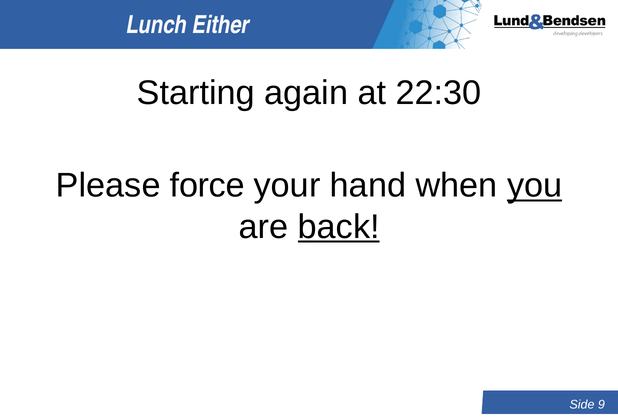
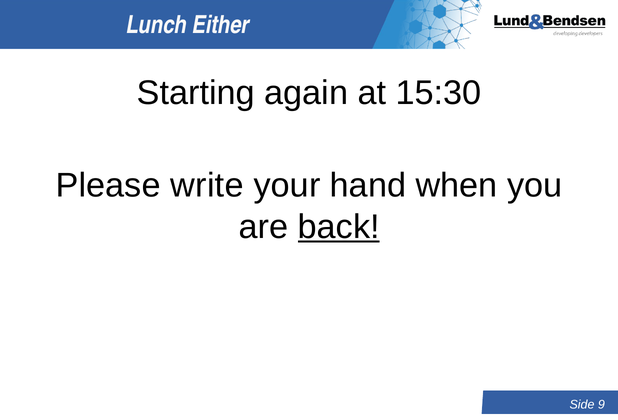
22:30: 22:30 -> 15:30
force: force -> write
you underline: present -> none
